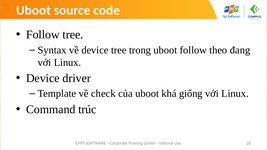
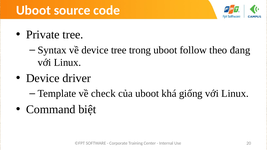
Follow at (43, 35): Follow -> Private
trúc: trúc -> biệt
